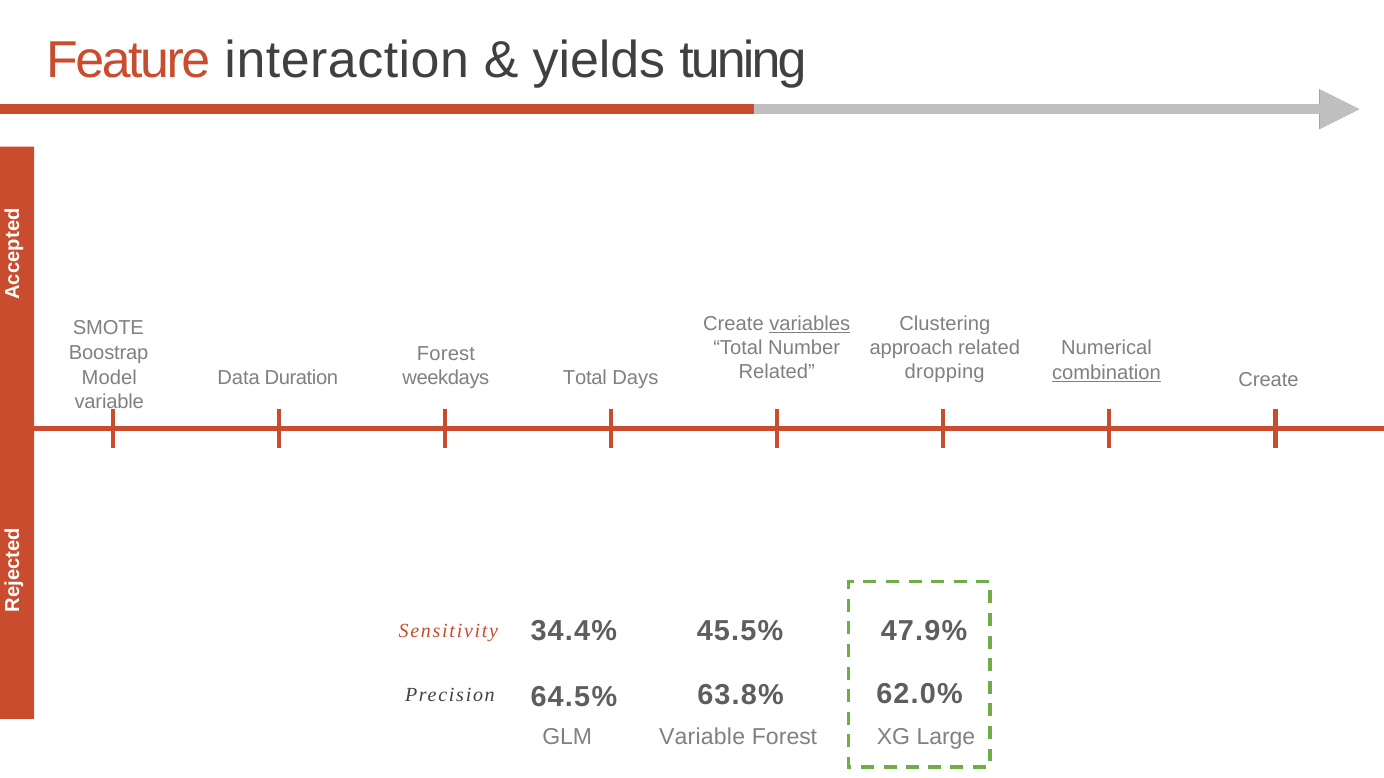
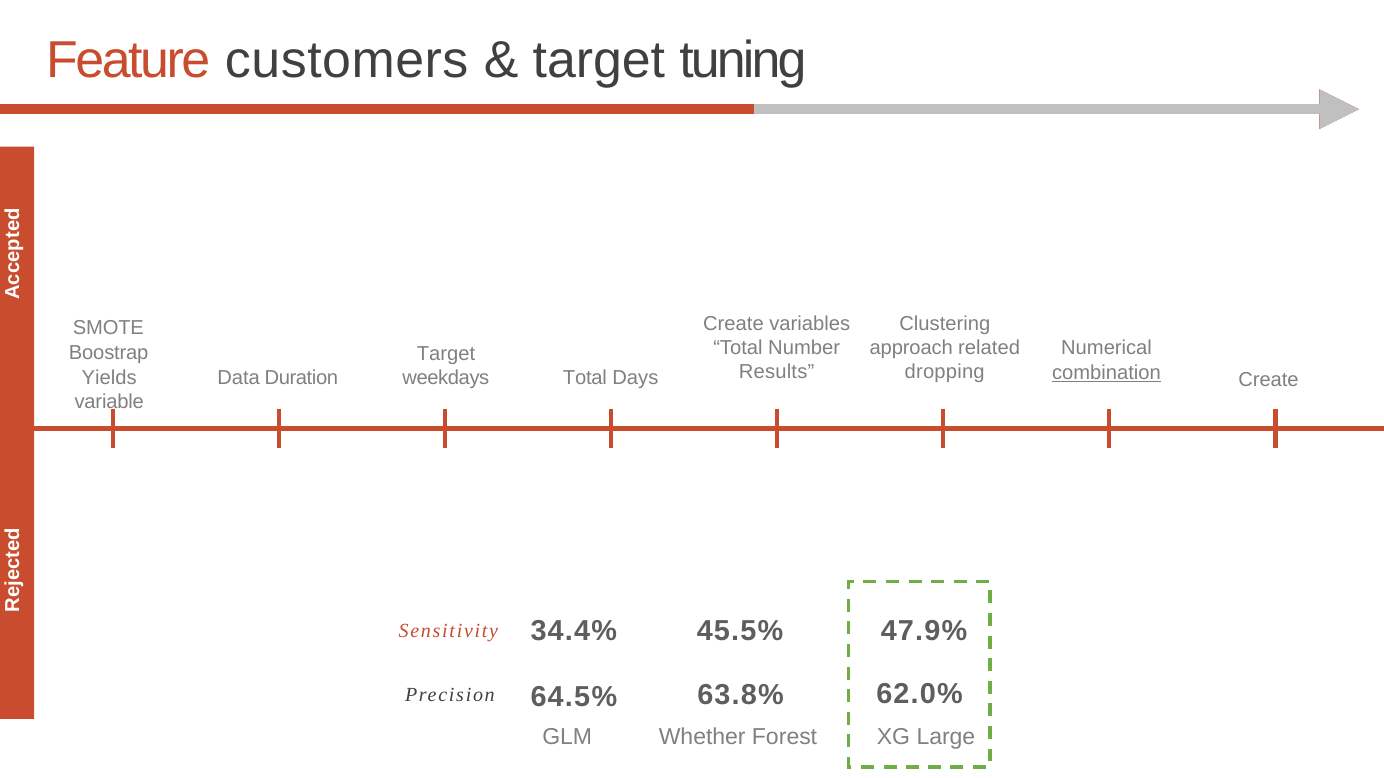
interaction: interaction -> customers
yields at (599, 60): yields -> target
variables underline: present -> none
Forest at (446, 354): Forest -> Target
Related at (777, 373): Related -> Results
Model: Model -> Yields
Variable at (702, 738): Variable -> Whether
